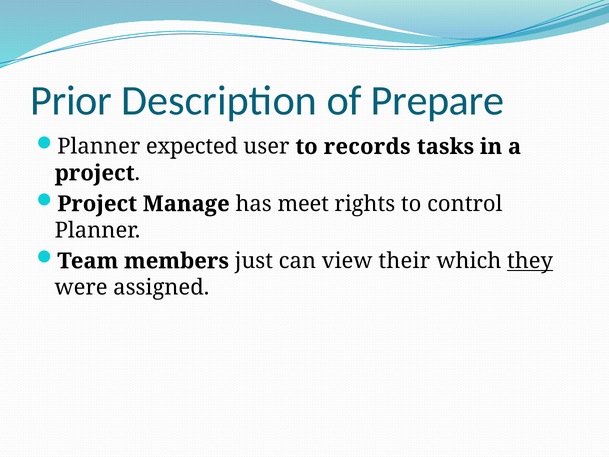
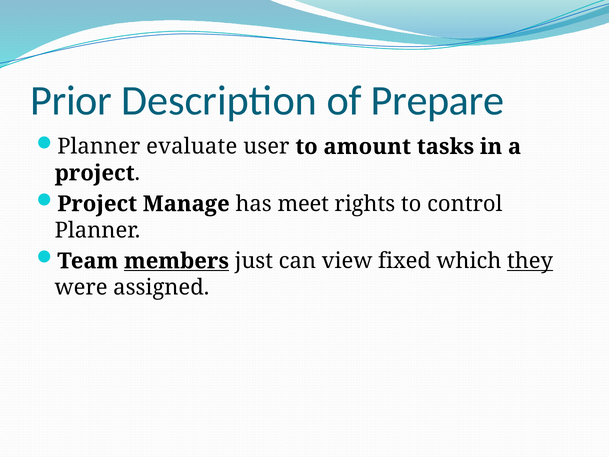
expected: expected -> evaluate
records: records -> amount
members underline: none -> present
their: their -> fixed
